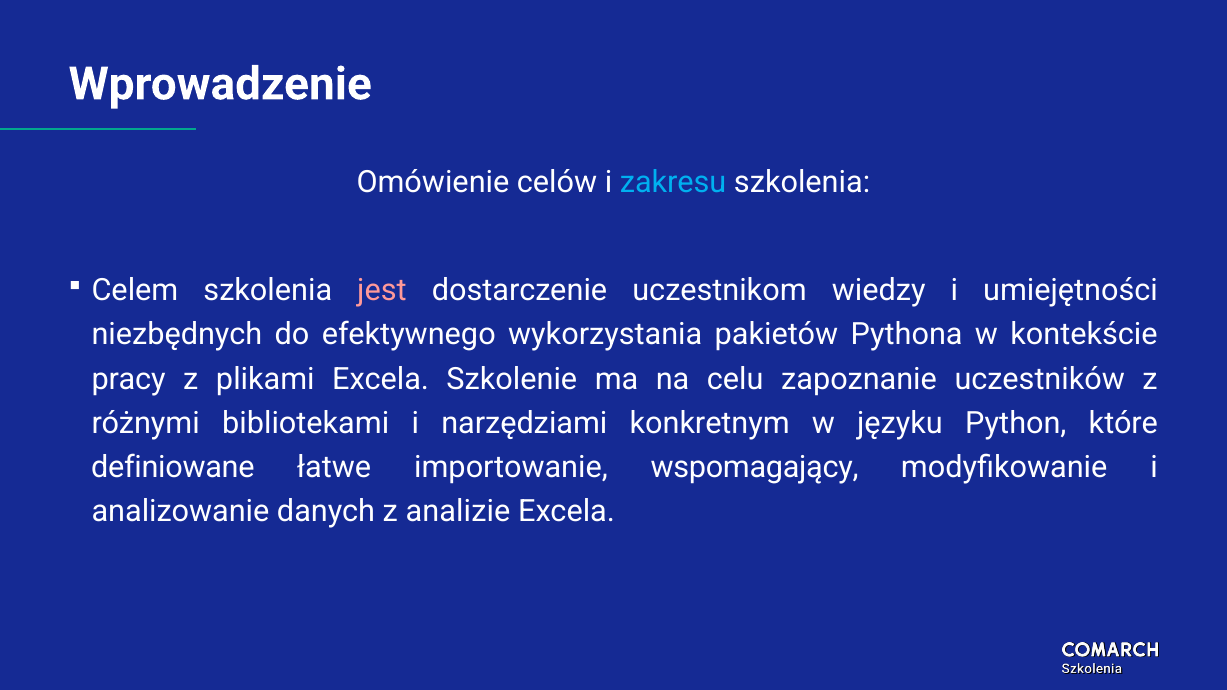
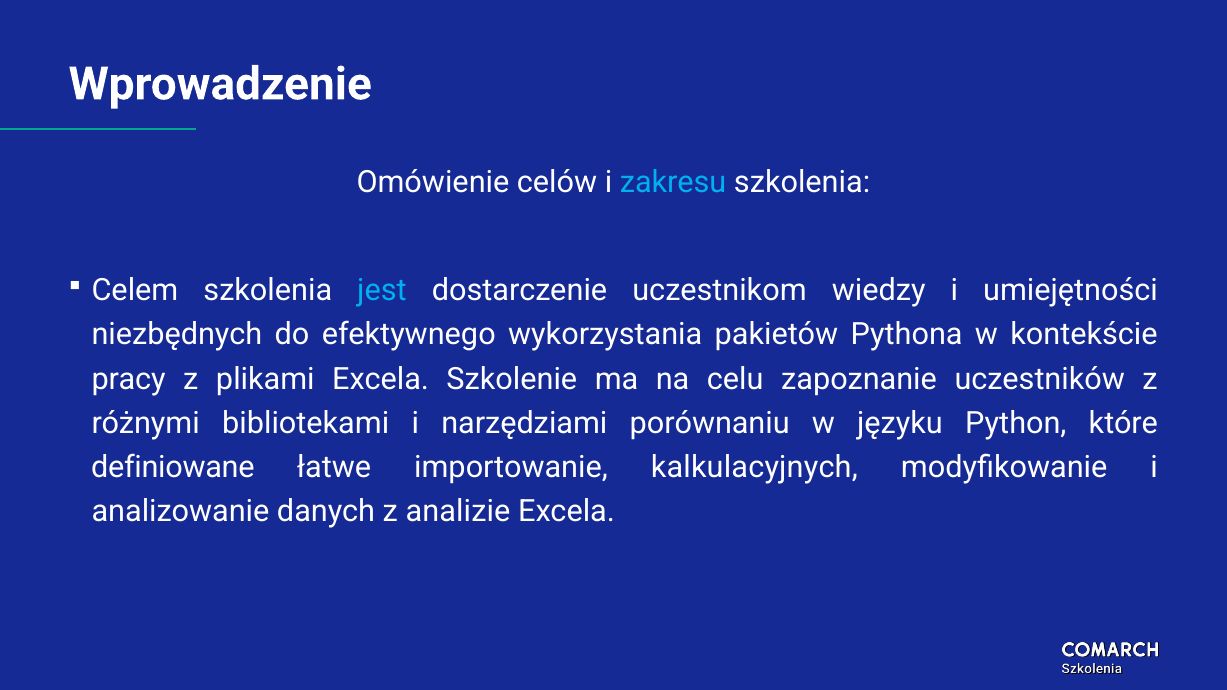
jest colour: pink -> light blue
konkretnym: konkretnym -> porównaniu
wspomagający: wspomagający -> kalkulacyjnych
